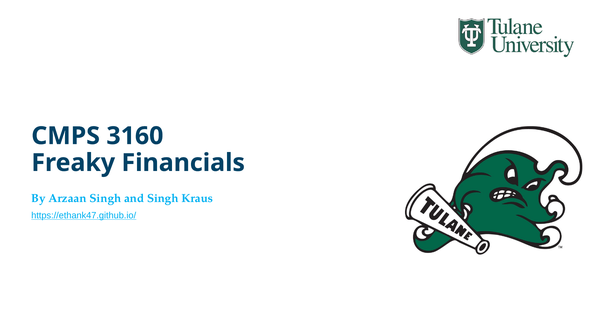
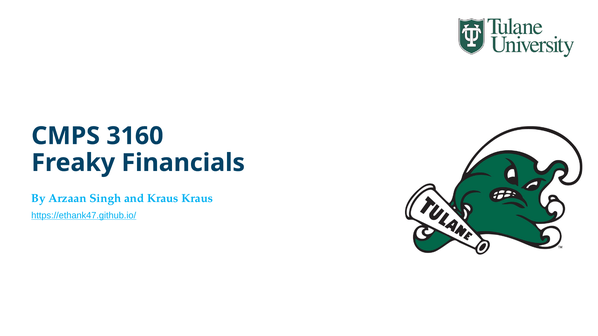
and Singh: Singh -> Kraus
